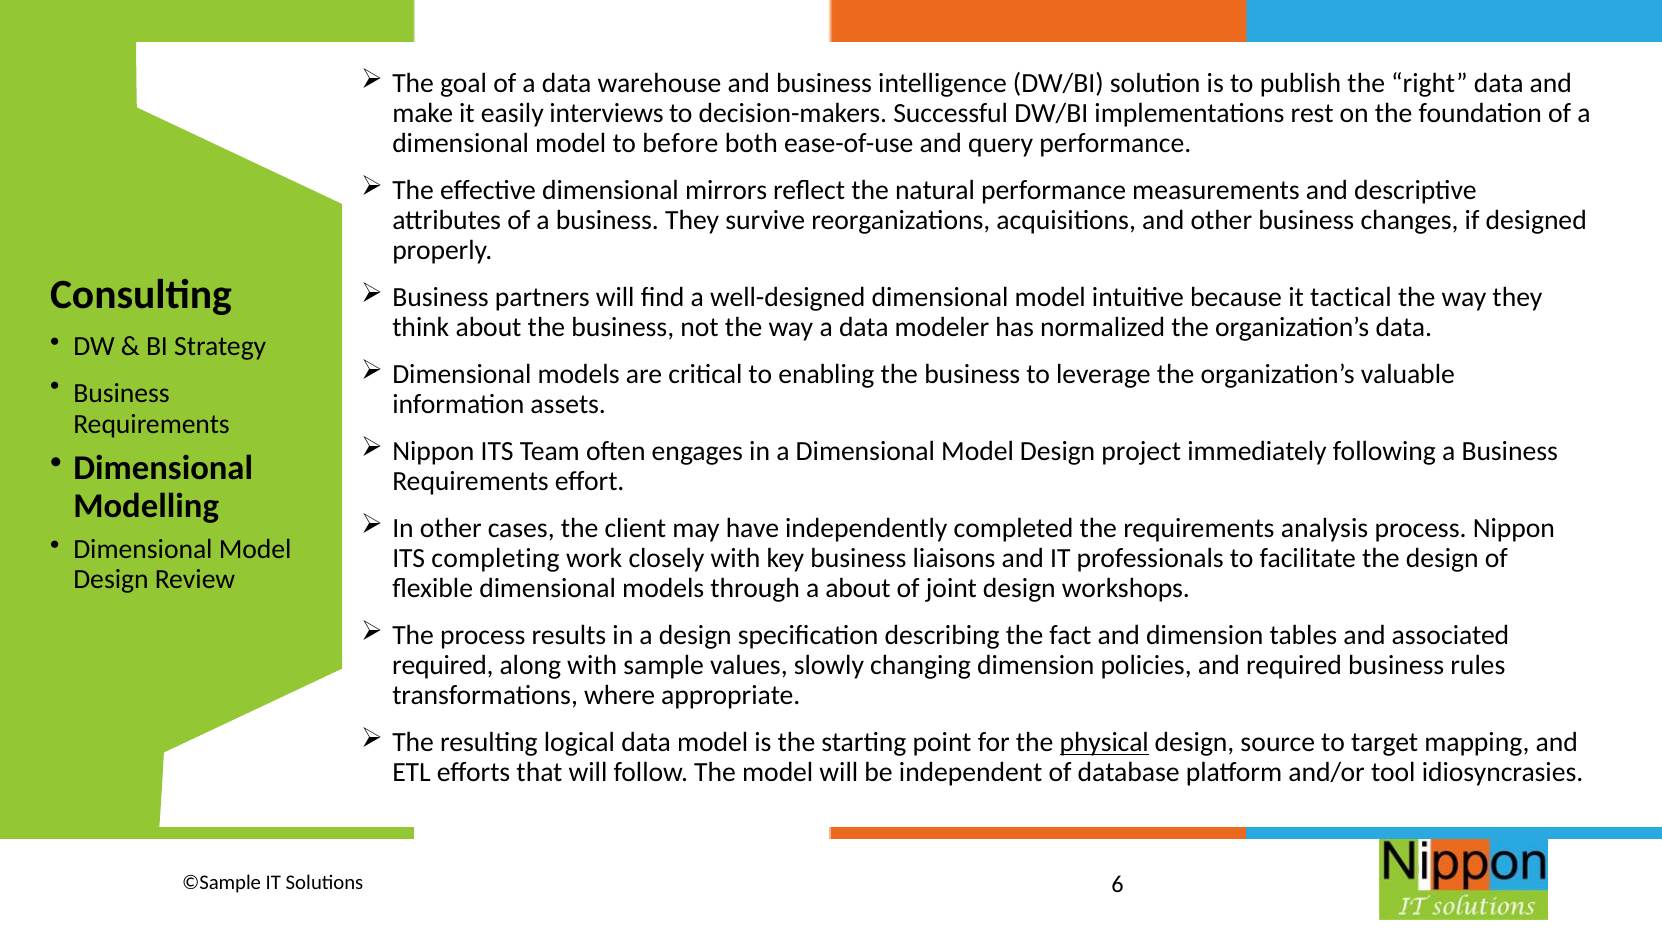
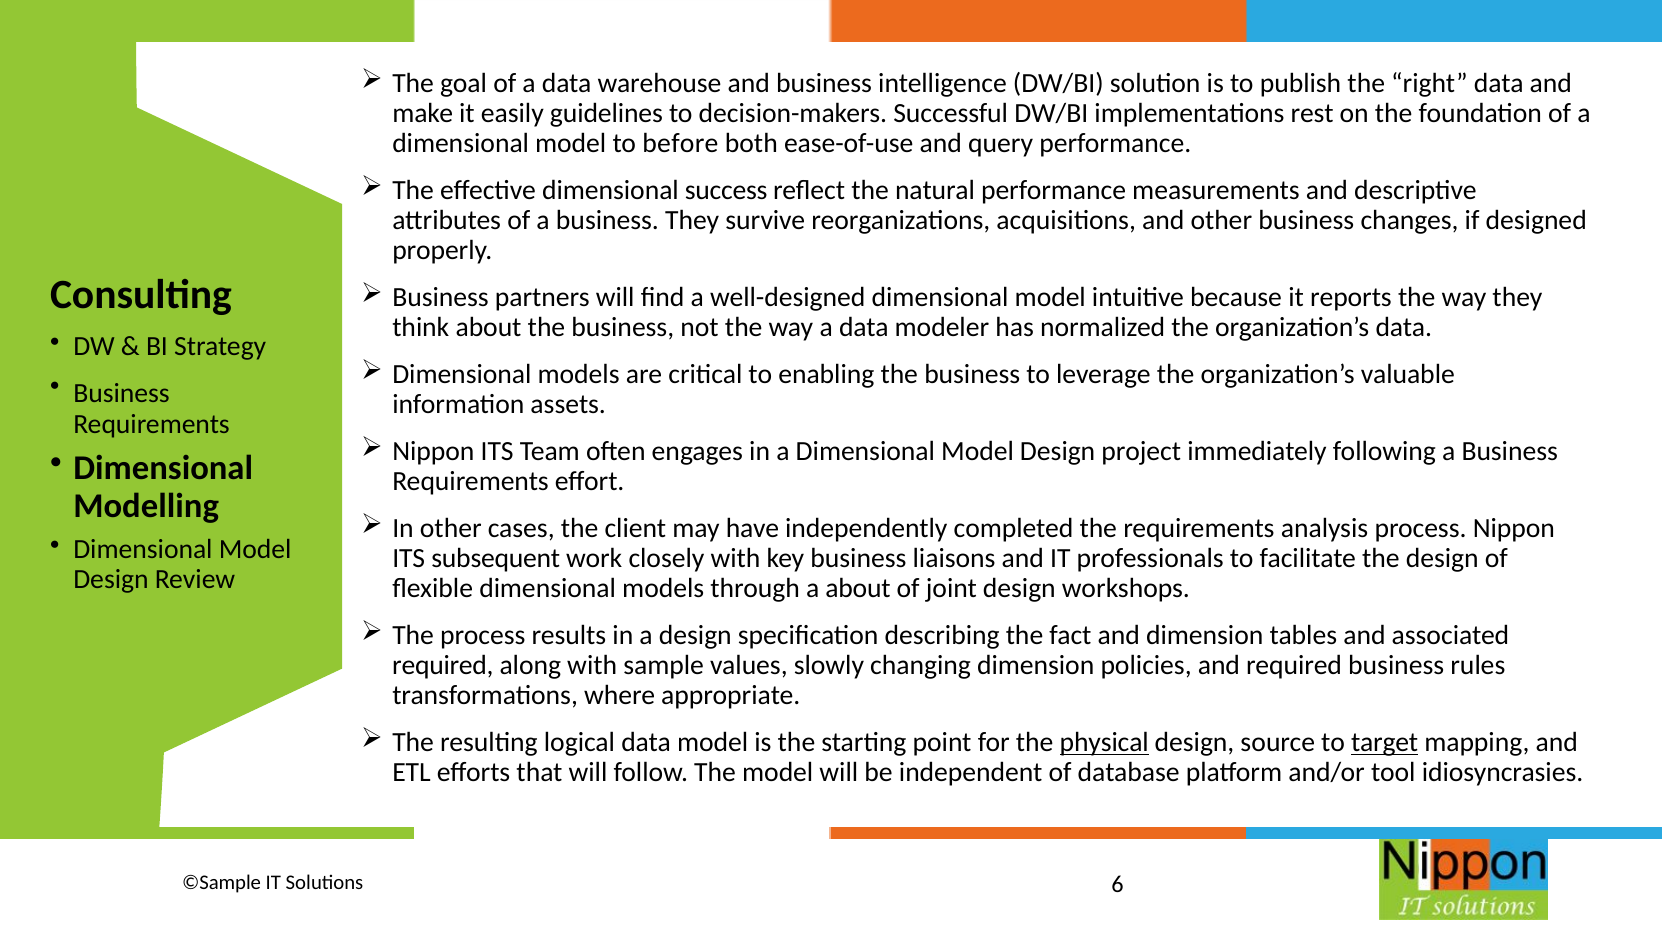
interviews: interviews -> guidelines
mirrors: mirrors -> success
tactical: tactical -> reports
completing: completing -> subsequent
target underline: none -> present
